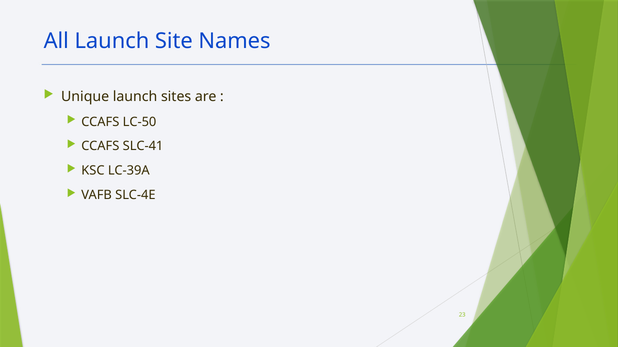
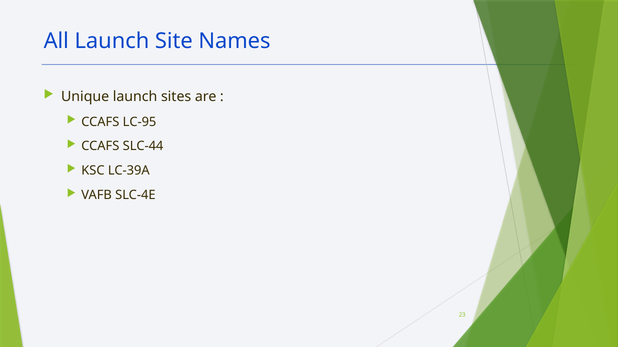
LC-50: LC-50 -> LC-95
SLC-41: SLC-41 -> SLC-44
